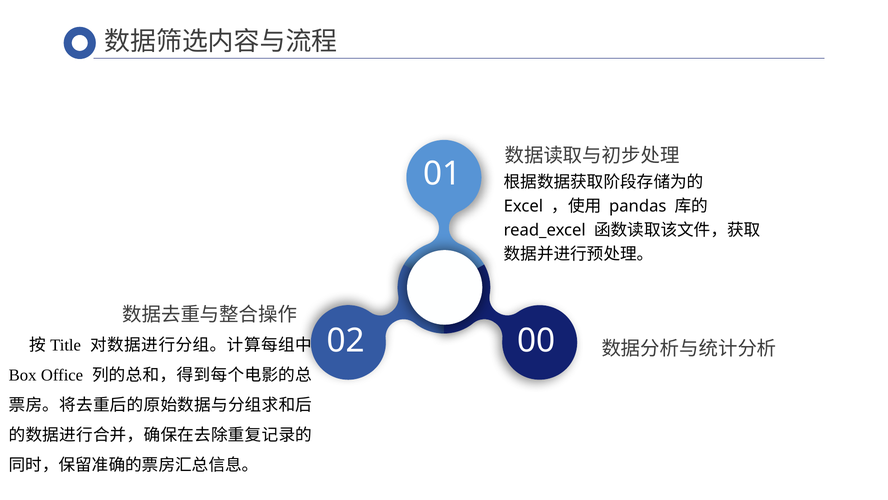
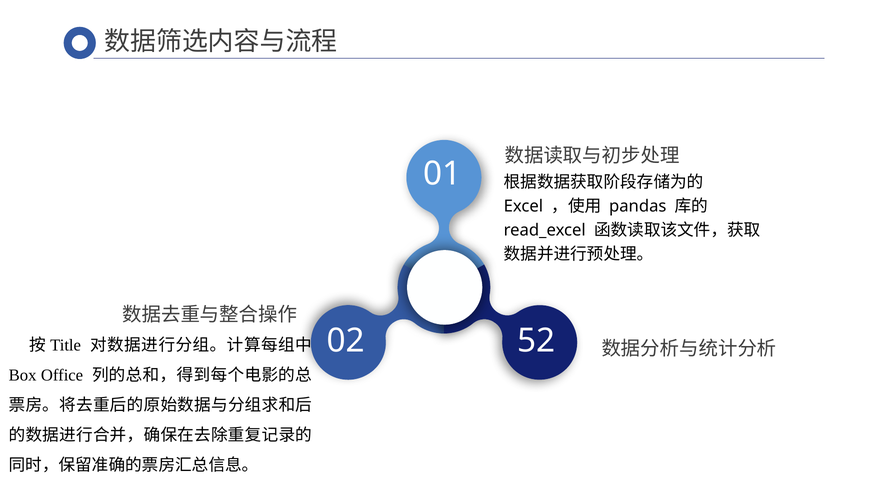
00: 00 -> 52
